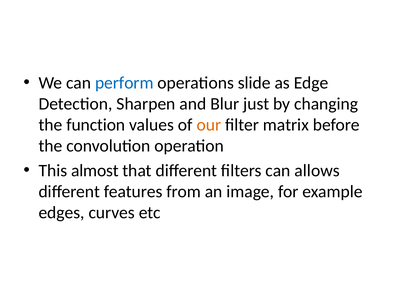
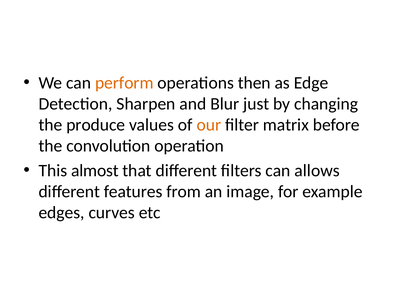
perform colour: blue -> orange
slide: slide -> then
function: function -> produce
